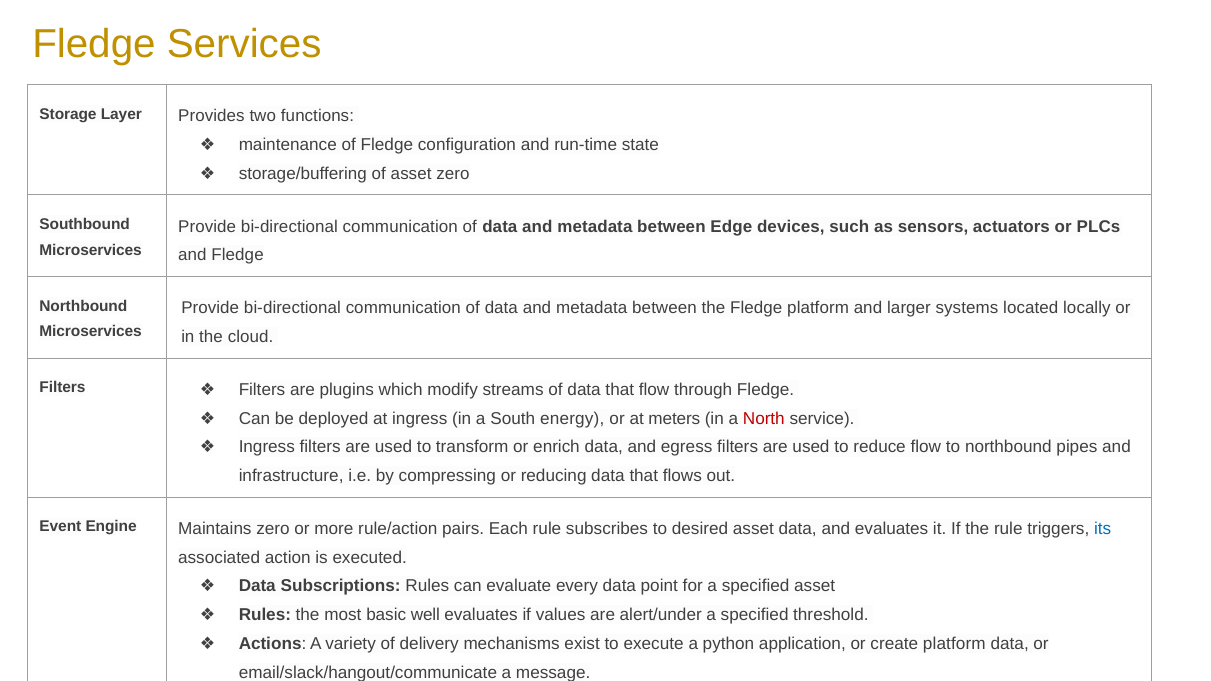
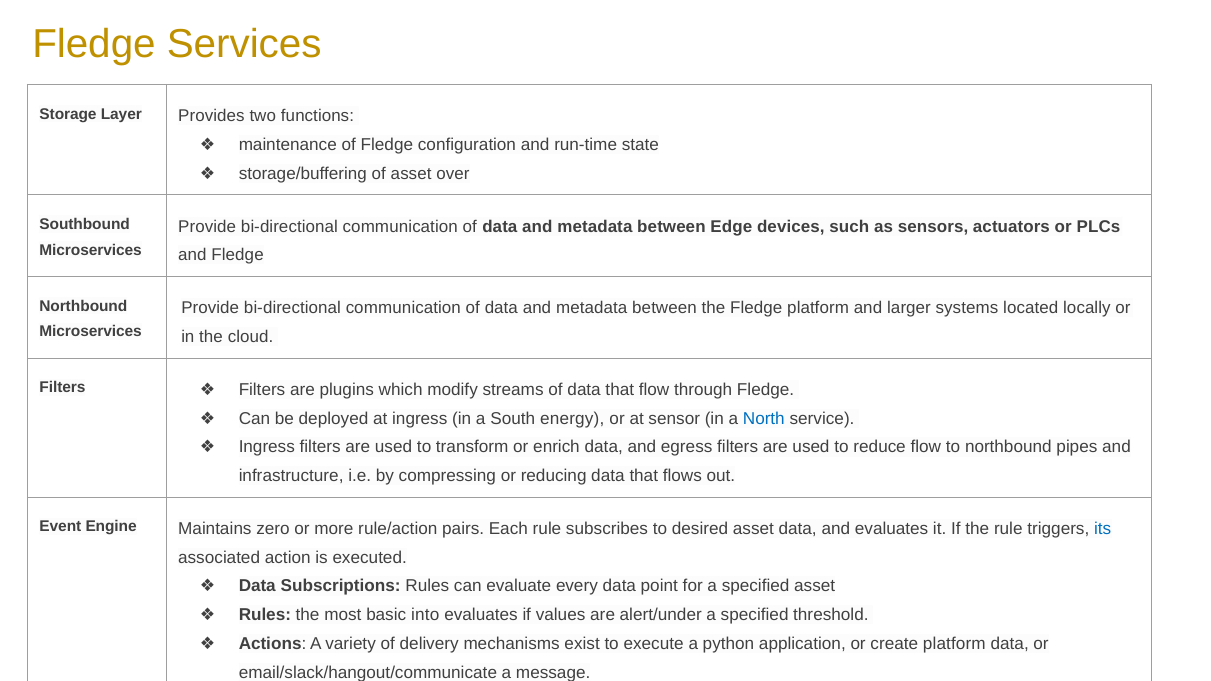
asset zero: zero -> over
meters: meters -> sensor
North colour: red -> blue
well: well -> into
